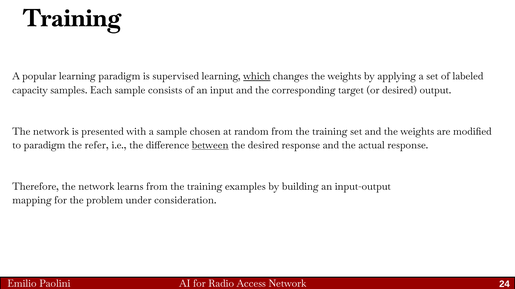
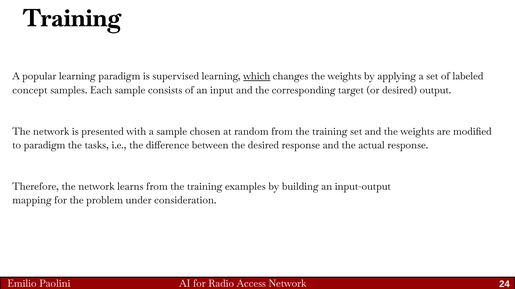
capacity: capacity -> concept
refer: refer -> tasks
between underline: present -> none
